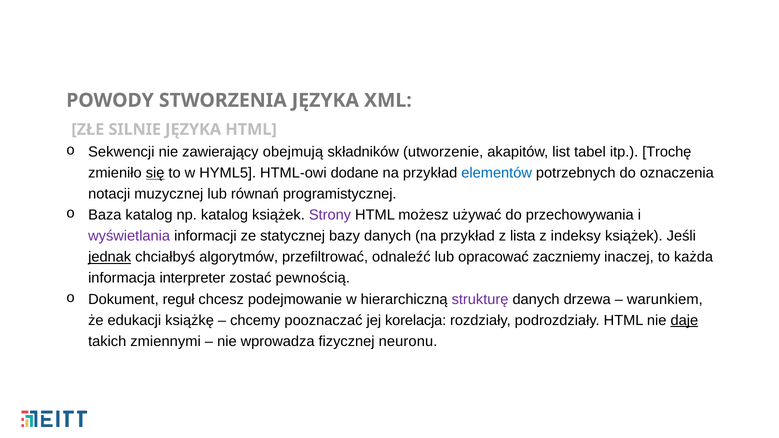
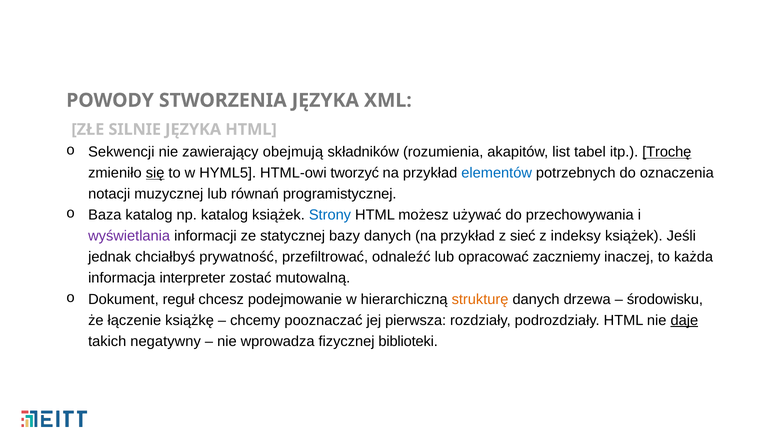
utworzenie: utworzenie -> rozumienia
Trochę underline: none -> present
dodane: dodane -> tworzyć
Strony colour: purple -> blue
lista: lista -> sieć
jednak underline: present -> none
algorytmów: algorytmów -> prywatność
pewnością: pewnością -> mutowalną
strukturę colour: purple -> orange
warunkiem: warunkiem -> środowisku
edukacji: edukacji -> łączenie
korelacja: korelacja -> pierwsza
zmiennymi: zmiennymi -> negatywny
neuronu: neuronu -> biblioteki
